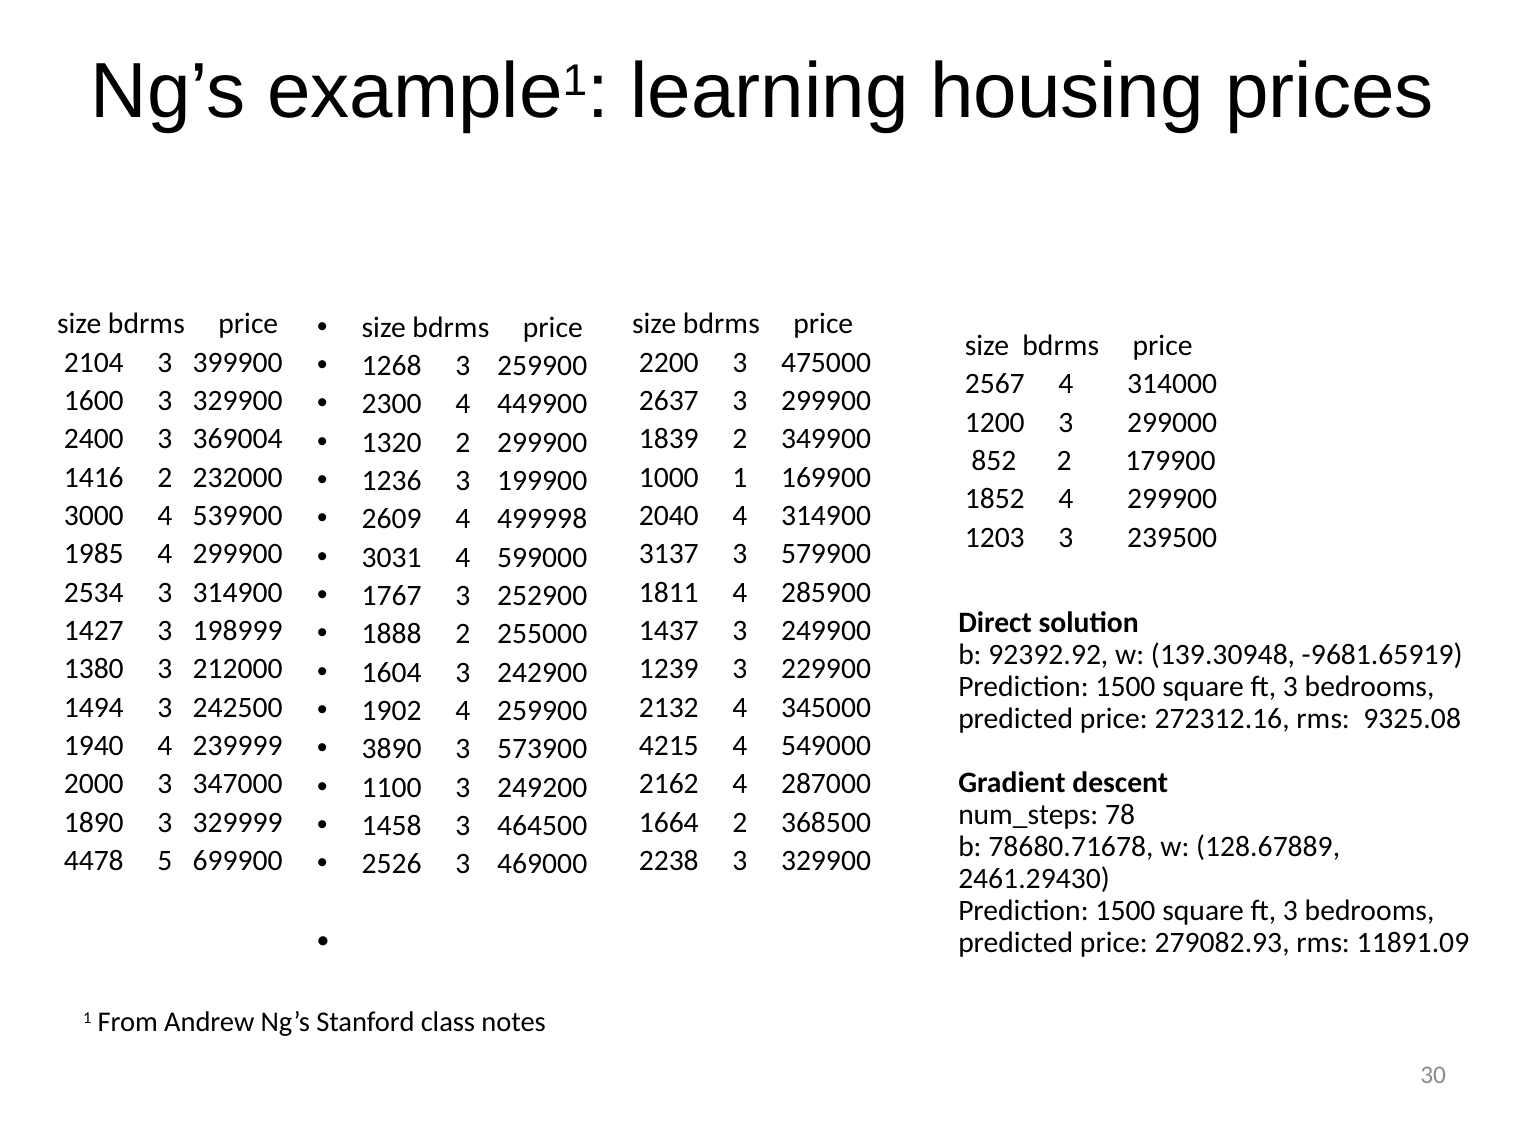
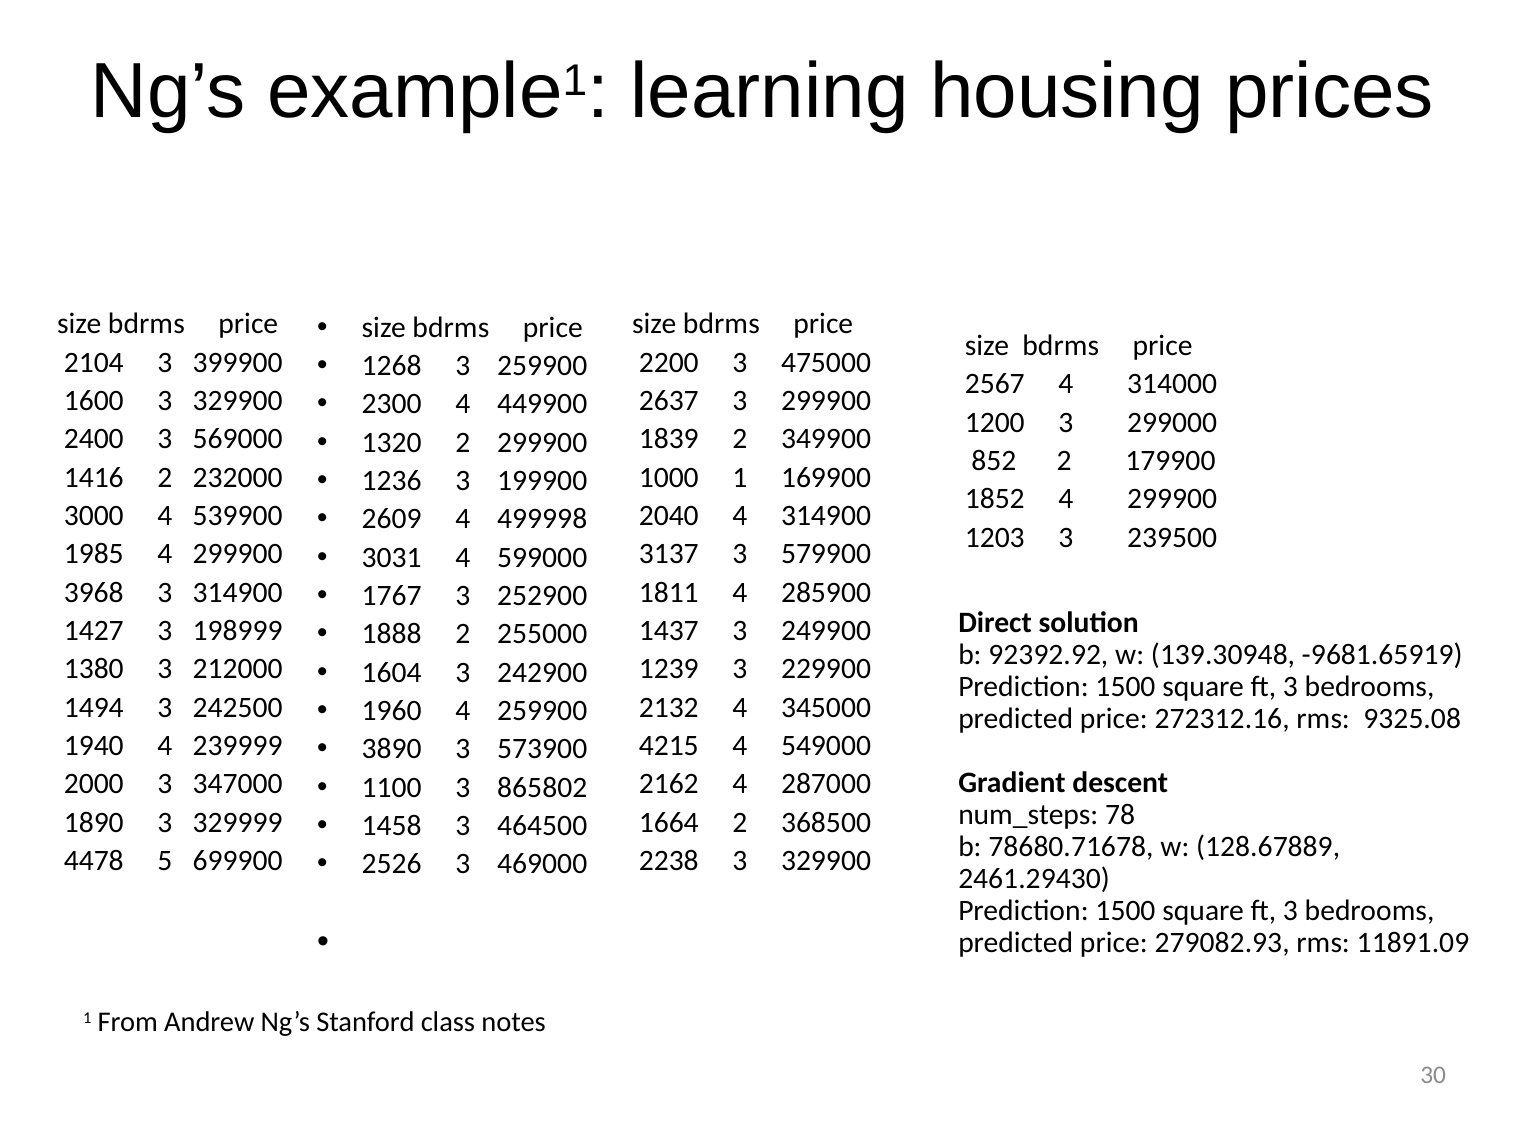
369004: 369004 -> 569000
2534: 2534 -> 3968
1902: 1902 -> 1960
249200: 249200 -> 865802
